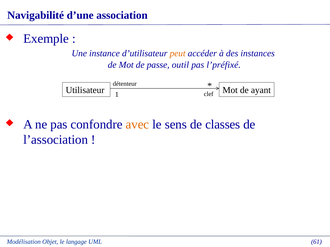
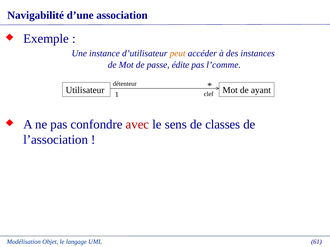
outil: outil -> édite
l’préfixé: l’préfixé -> l’comme
avec colour: orange -> red
